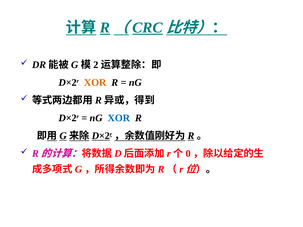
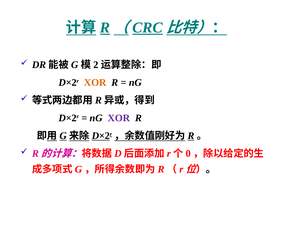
XOR at (119, 118) colour: blue -> purple
